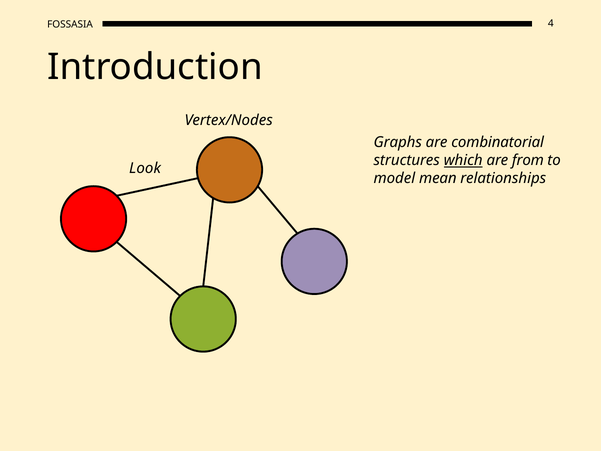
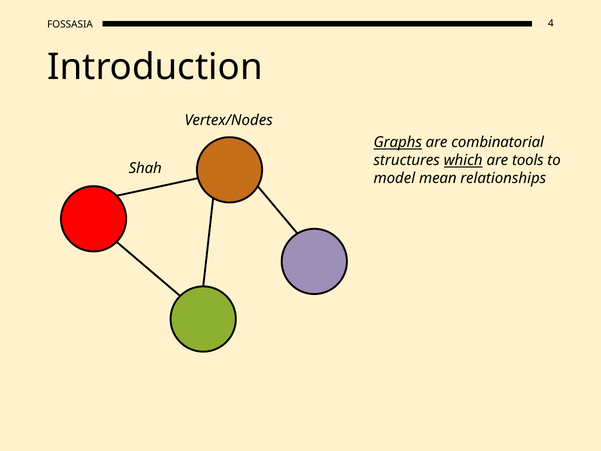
Graphs underline: none -> present
from: from -> tools
Look: Look -> Shah
